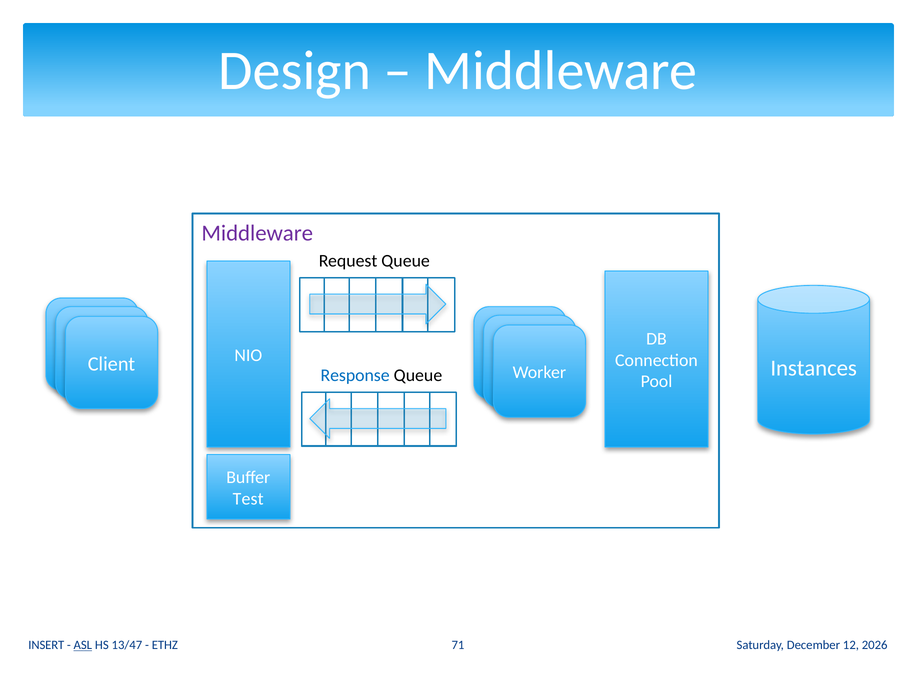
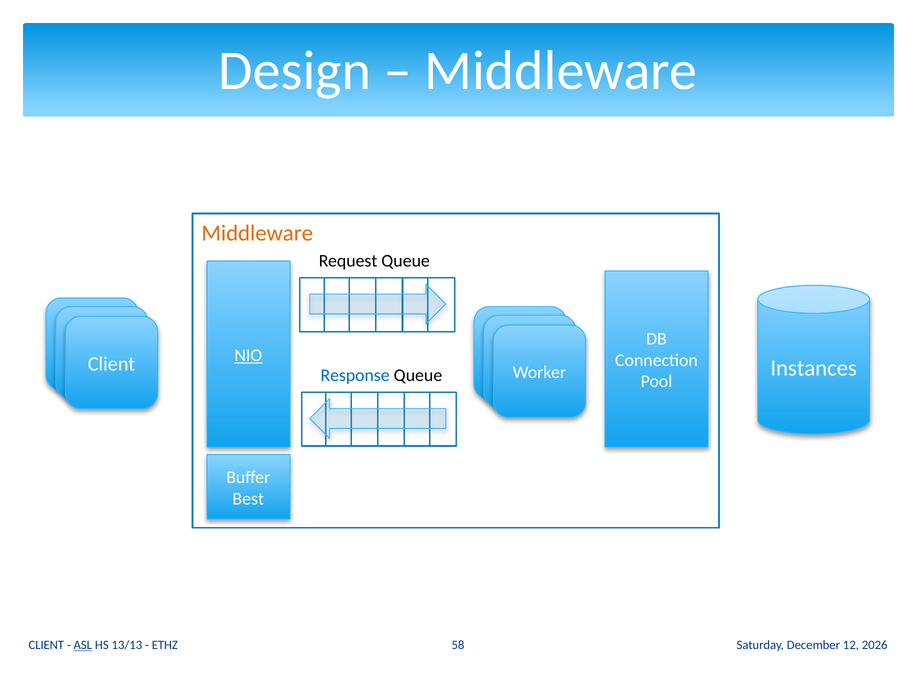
Middleware at (257, 233) colour: purple -> orange
NIO underline: none -> present
Test: Test -> Best
INSERT at (46, 645): INSERT -> CLIENT
13/47: 13/47 -> 13/13
71: 71 -> 58
